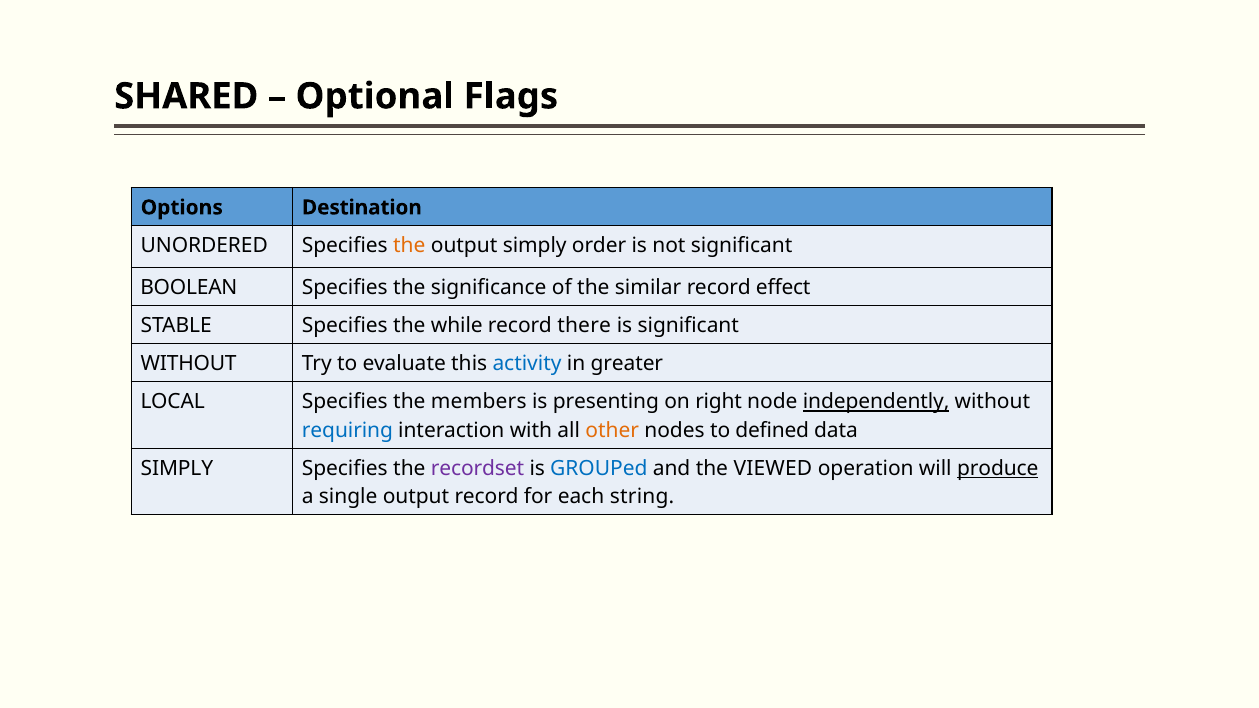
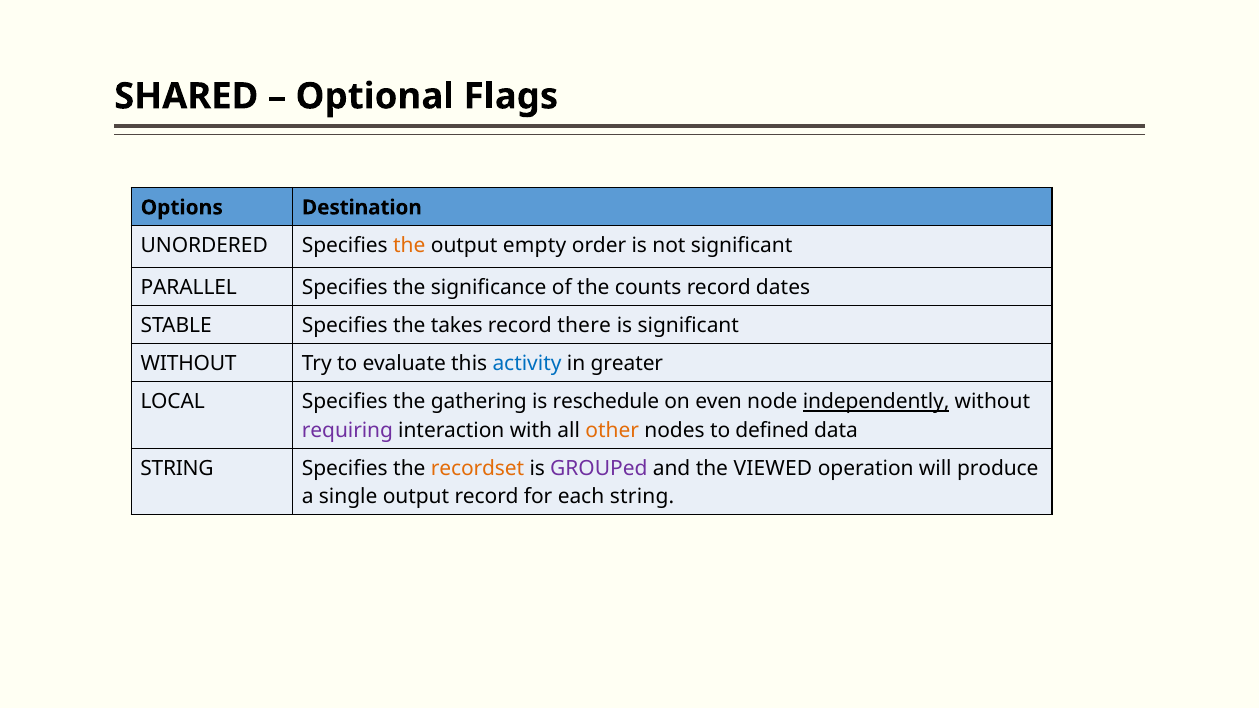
output simply: simply -> empty
BOOLEAN: BOOLEAN -> PARALLEL
similar: similar -> counts
effect: effect -> dates
while: while -> takes
members: members -> gathering
presenting: presenting -> reschedule
right: right -> even
requiring colour: blue -> purple
SIMPLY at (177, 469): SIMPLY -> STRING
recordset colour: purple -> orange
GROUPed colour: blue -> purple
produce underline: present -> none
